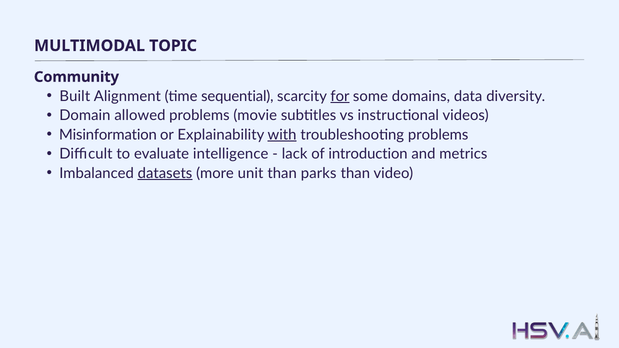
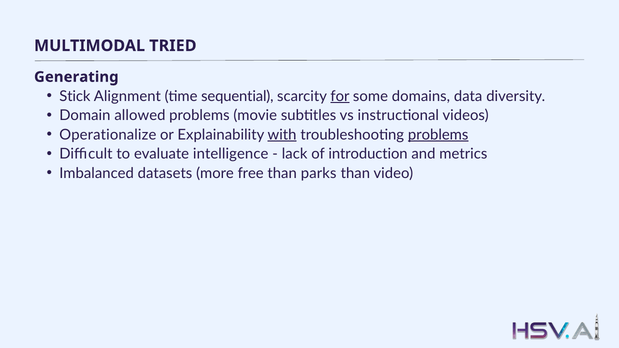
TOPIC: TOPIC -> TRIED
Community: Community -> Generating
Built: Built -> Stick
Misinformation: Misinformation -> Operationalize
problems at (438, 135) underline: none -> present
datasets underline: present -> none
unit: unit -> free
